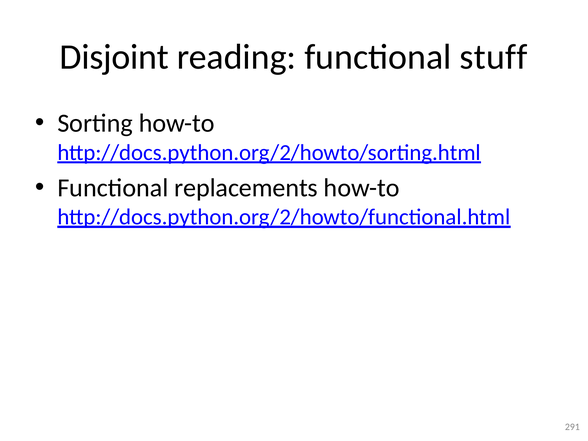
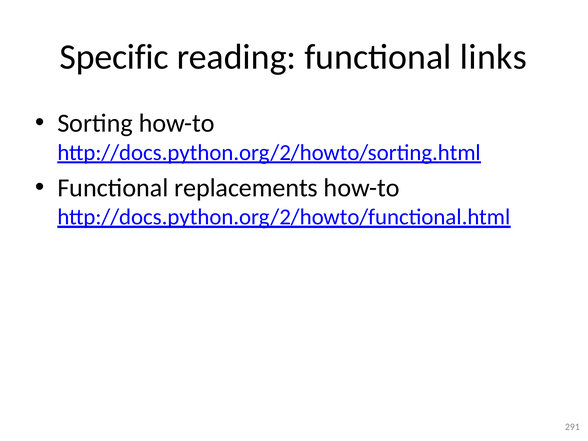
Disjoint: Disjoint -> Specific
stuff: stuff -> links
